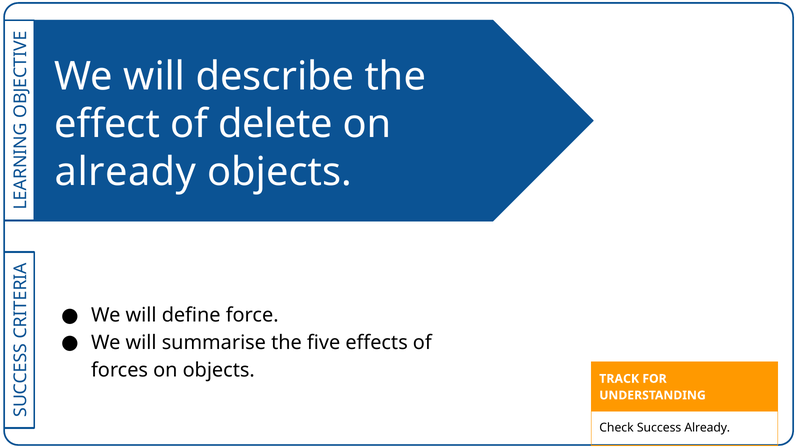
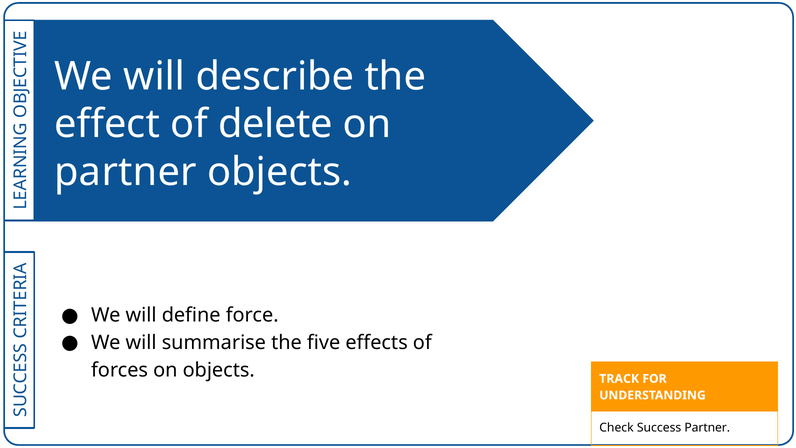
already at (125, 172): already -> partner
Success Already: Already -> Partner
